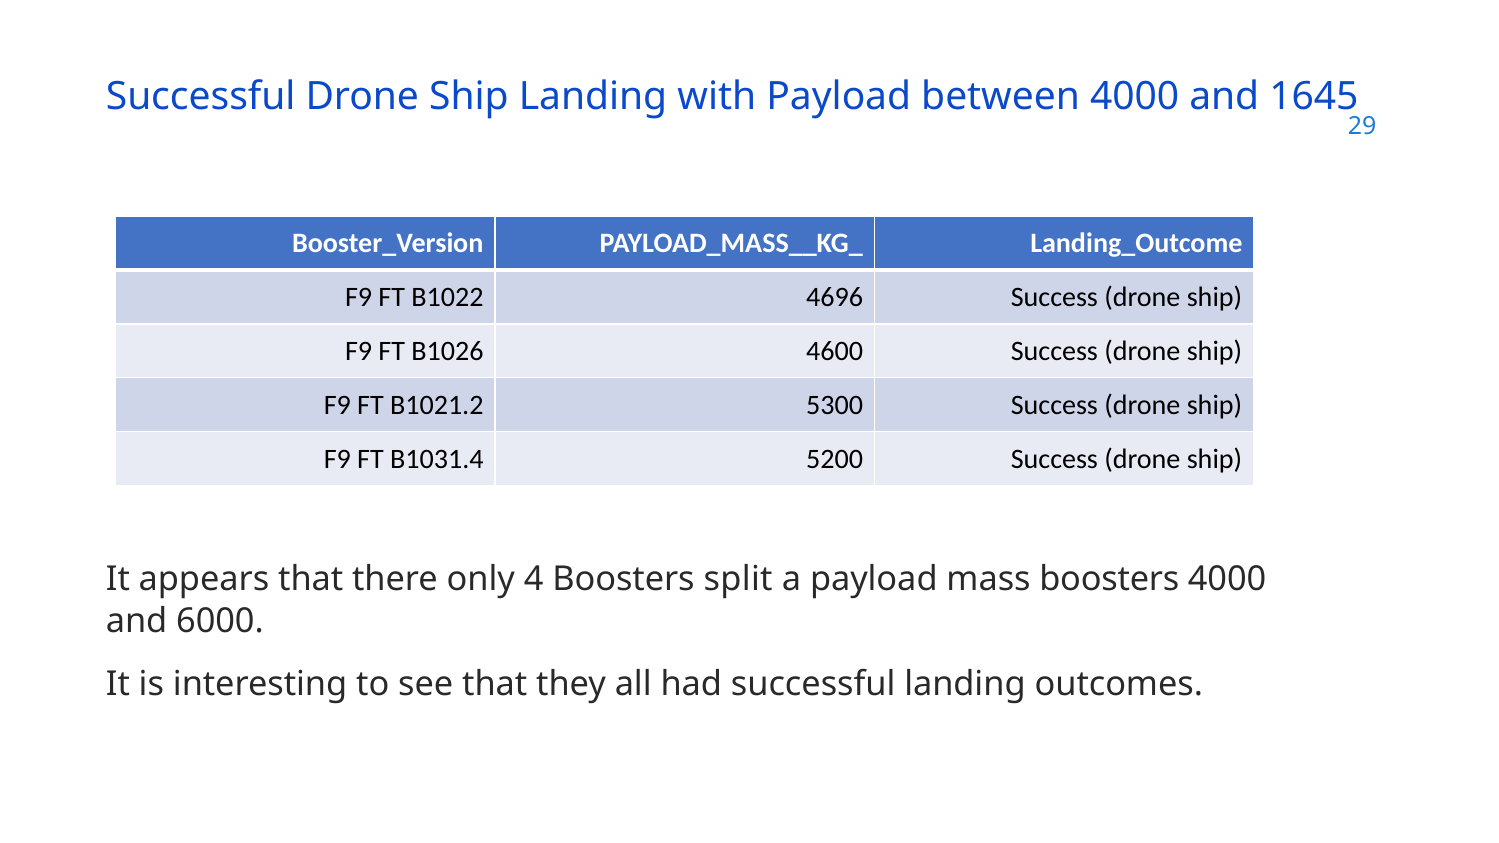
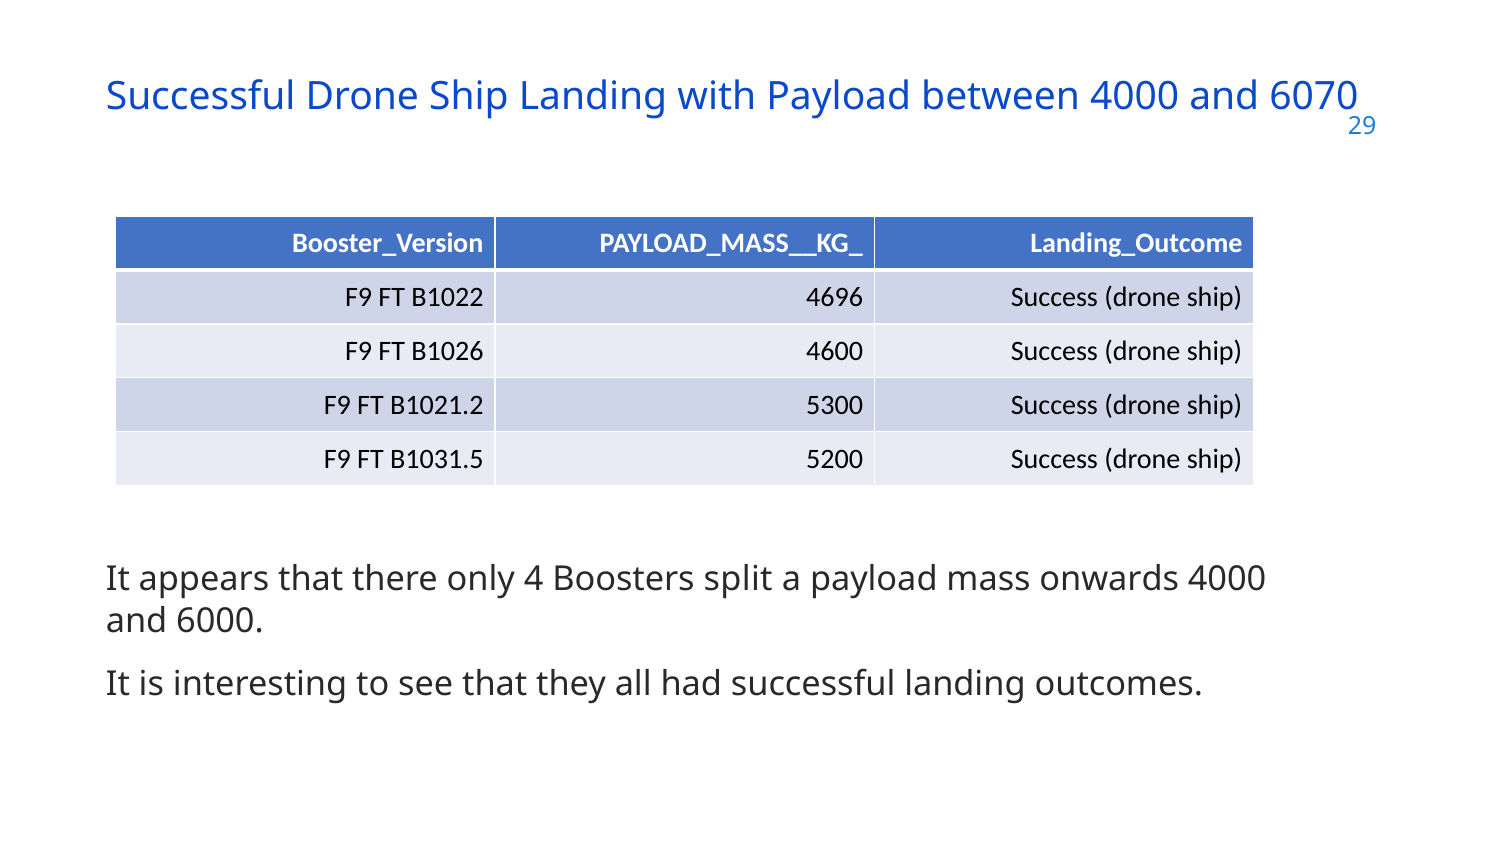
1645: 1645 -> 6070
B1031.4: B1031.4 -> B1031.5
mass boosters: boosters -> onwards
